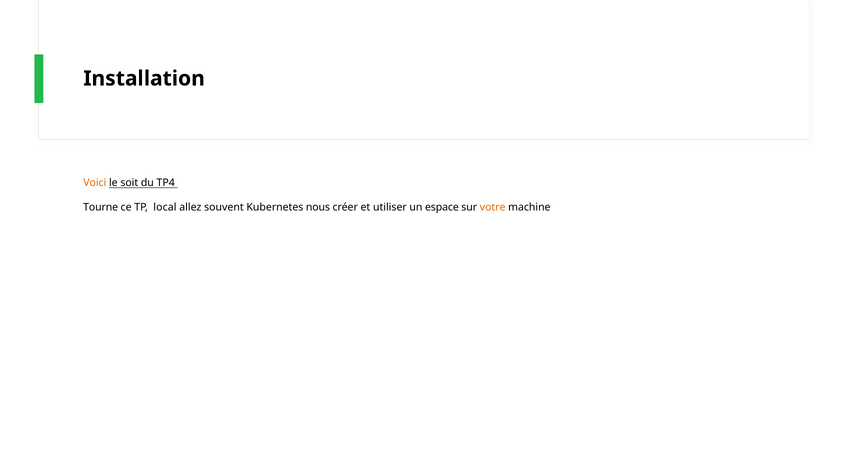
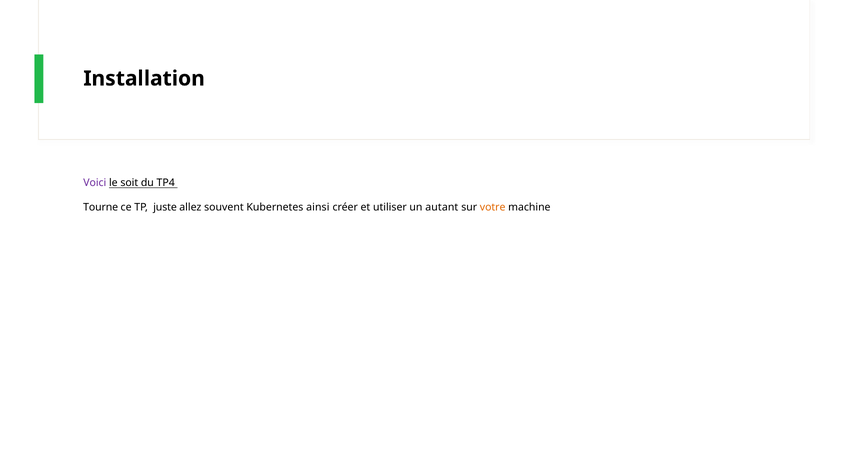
Voici colour: orange -> purple
local: local -> juste
nous: nous -> ainsi
espace: espace -> autant
